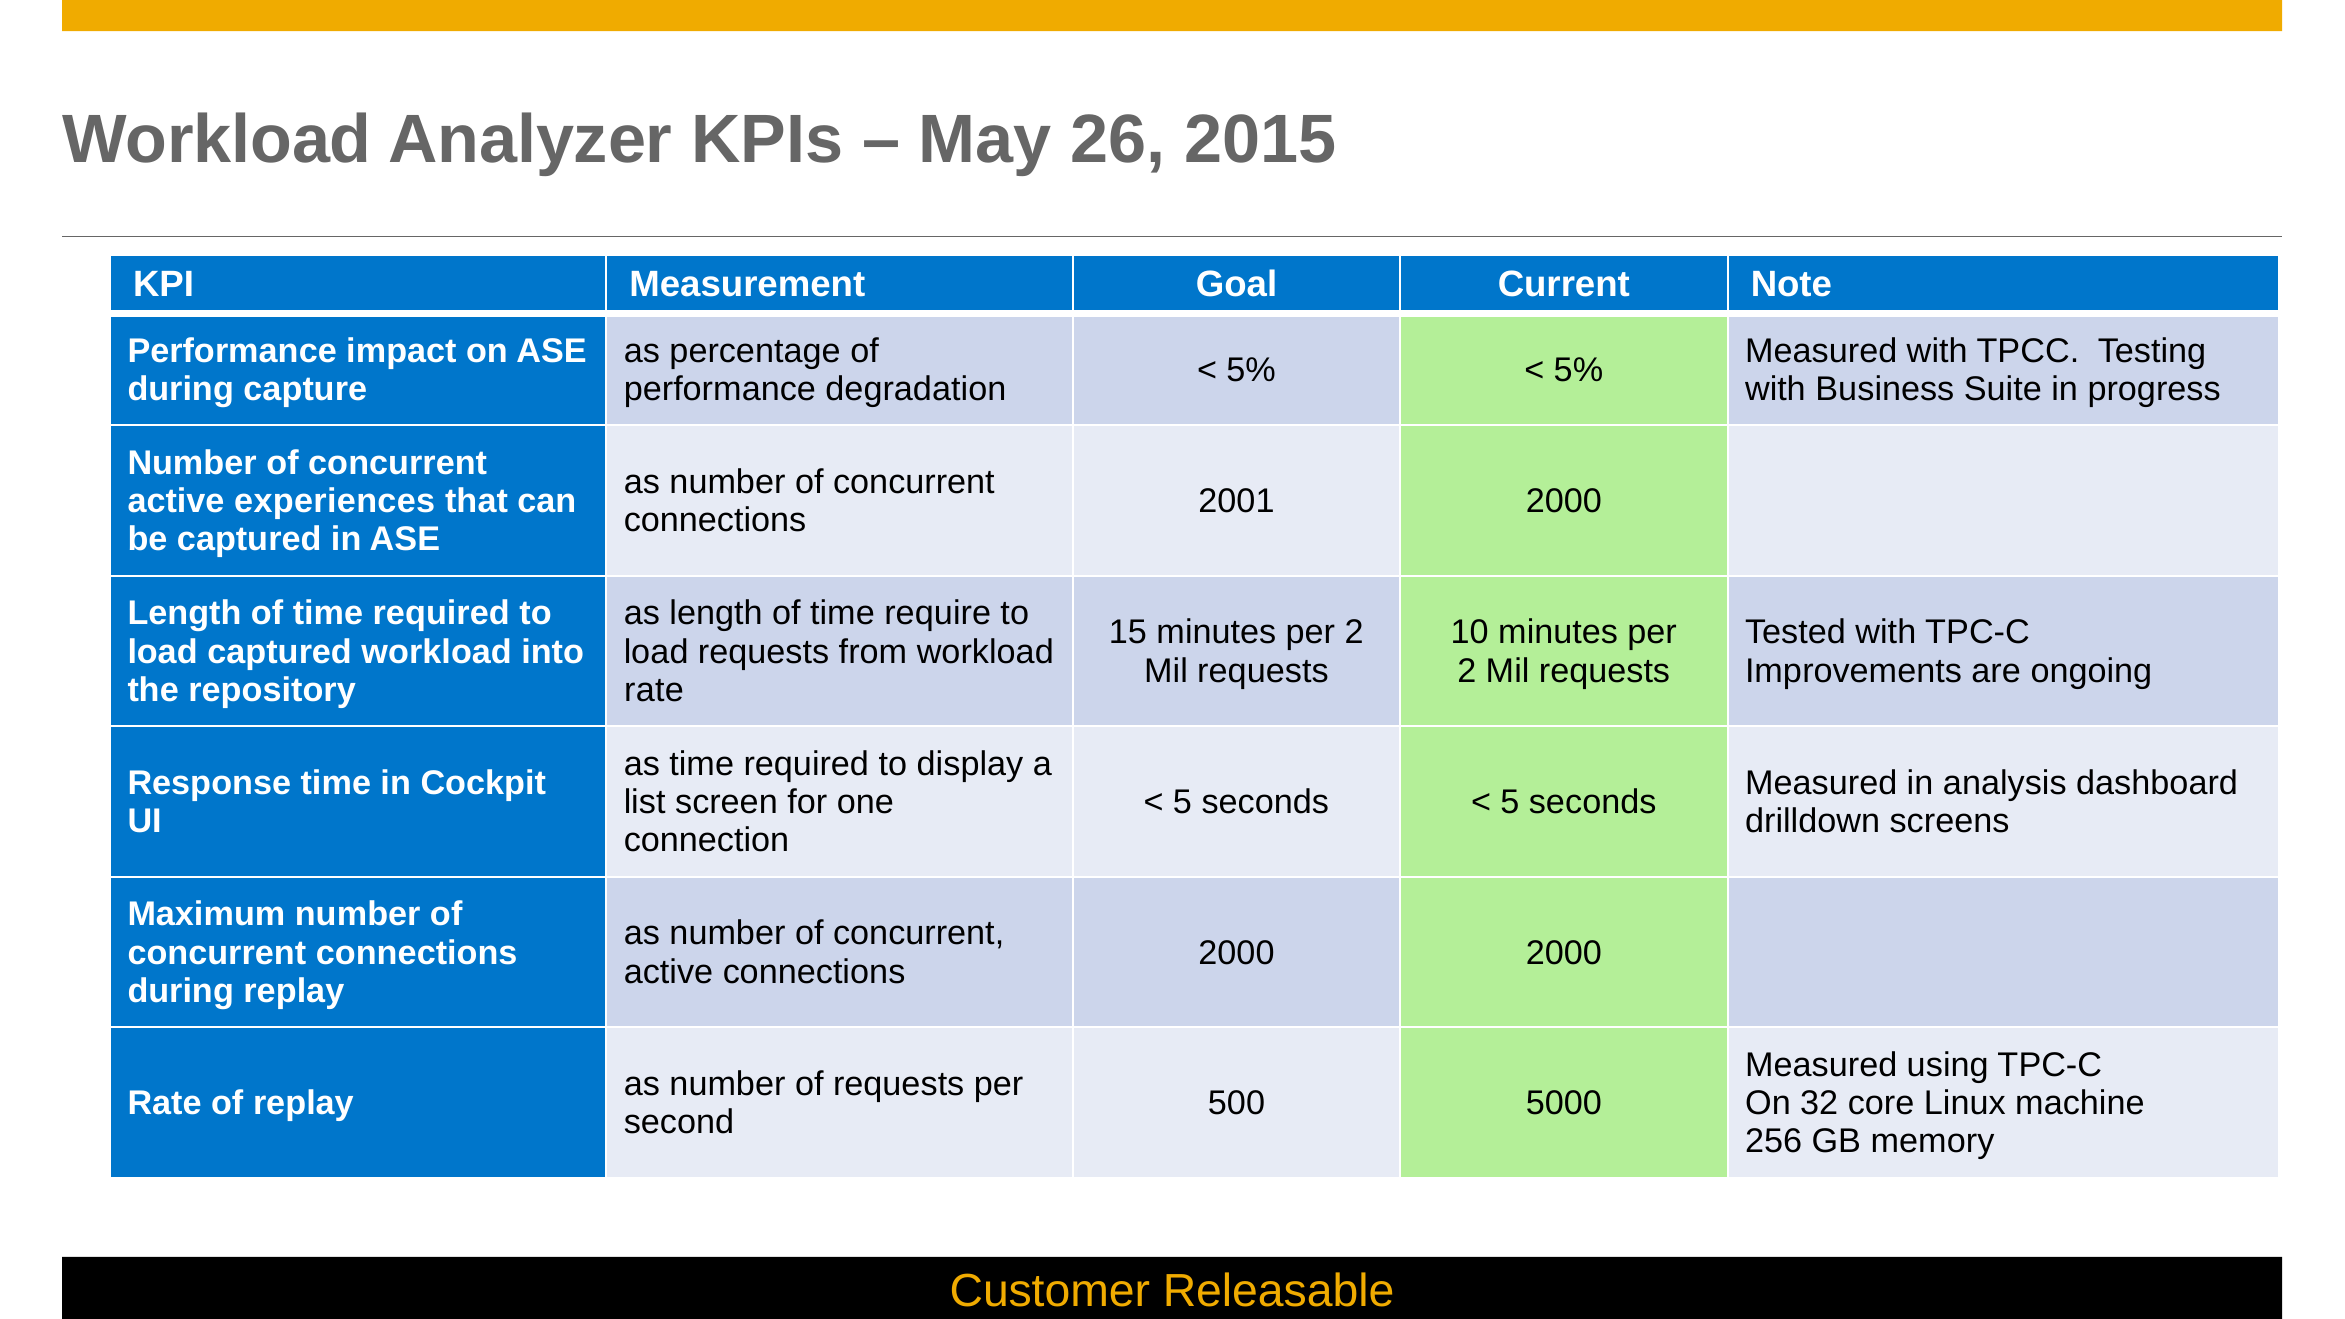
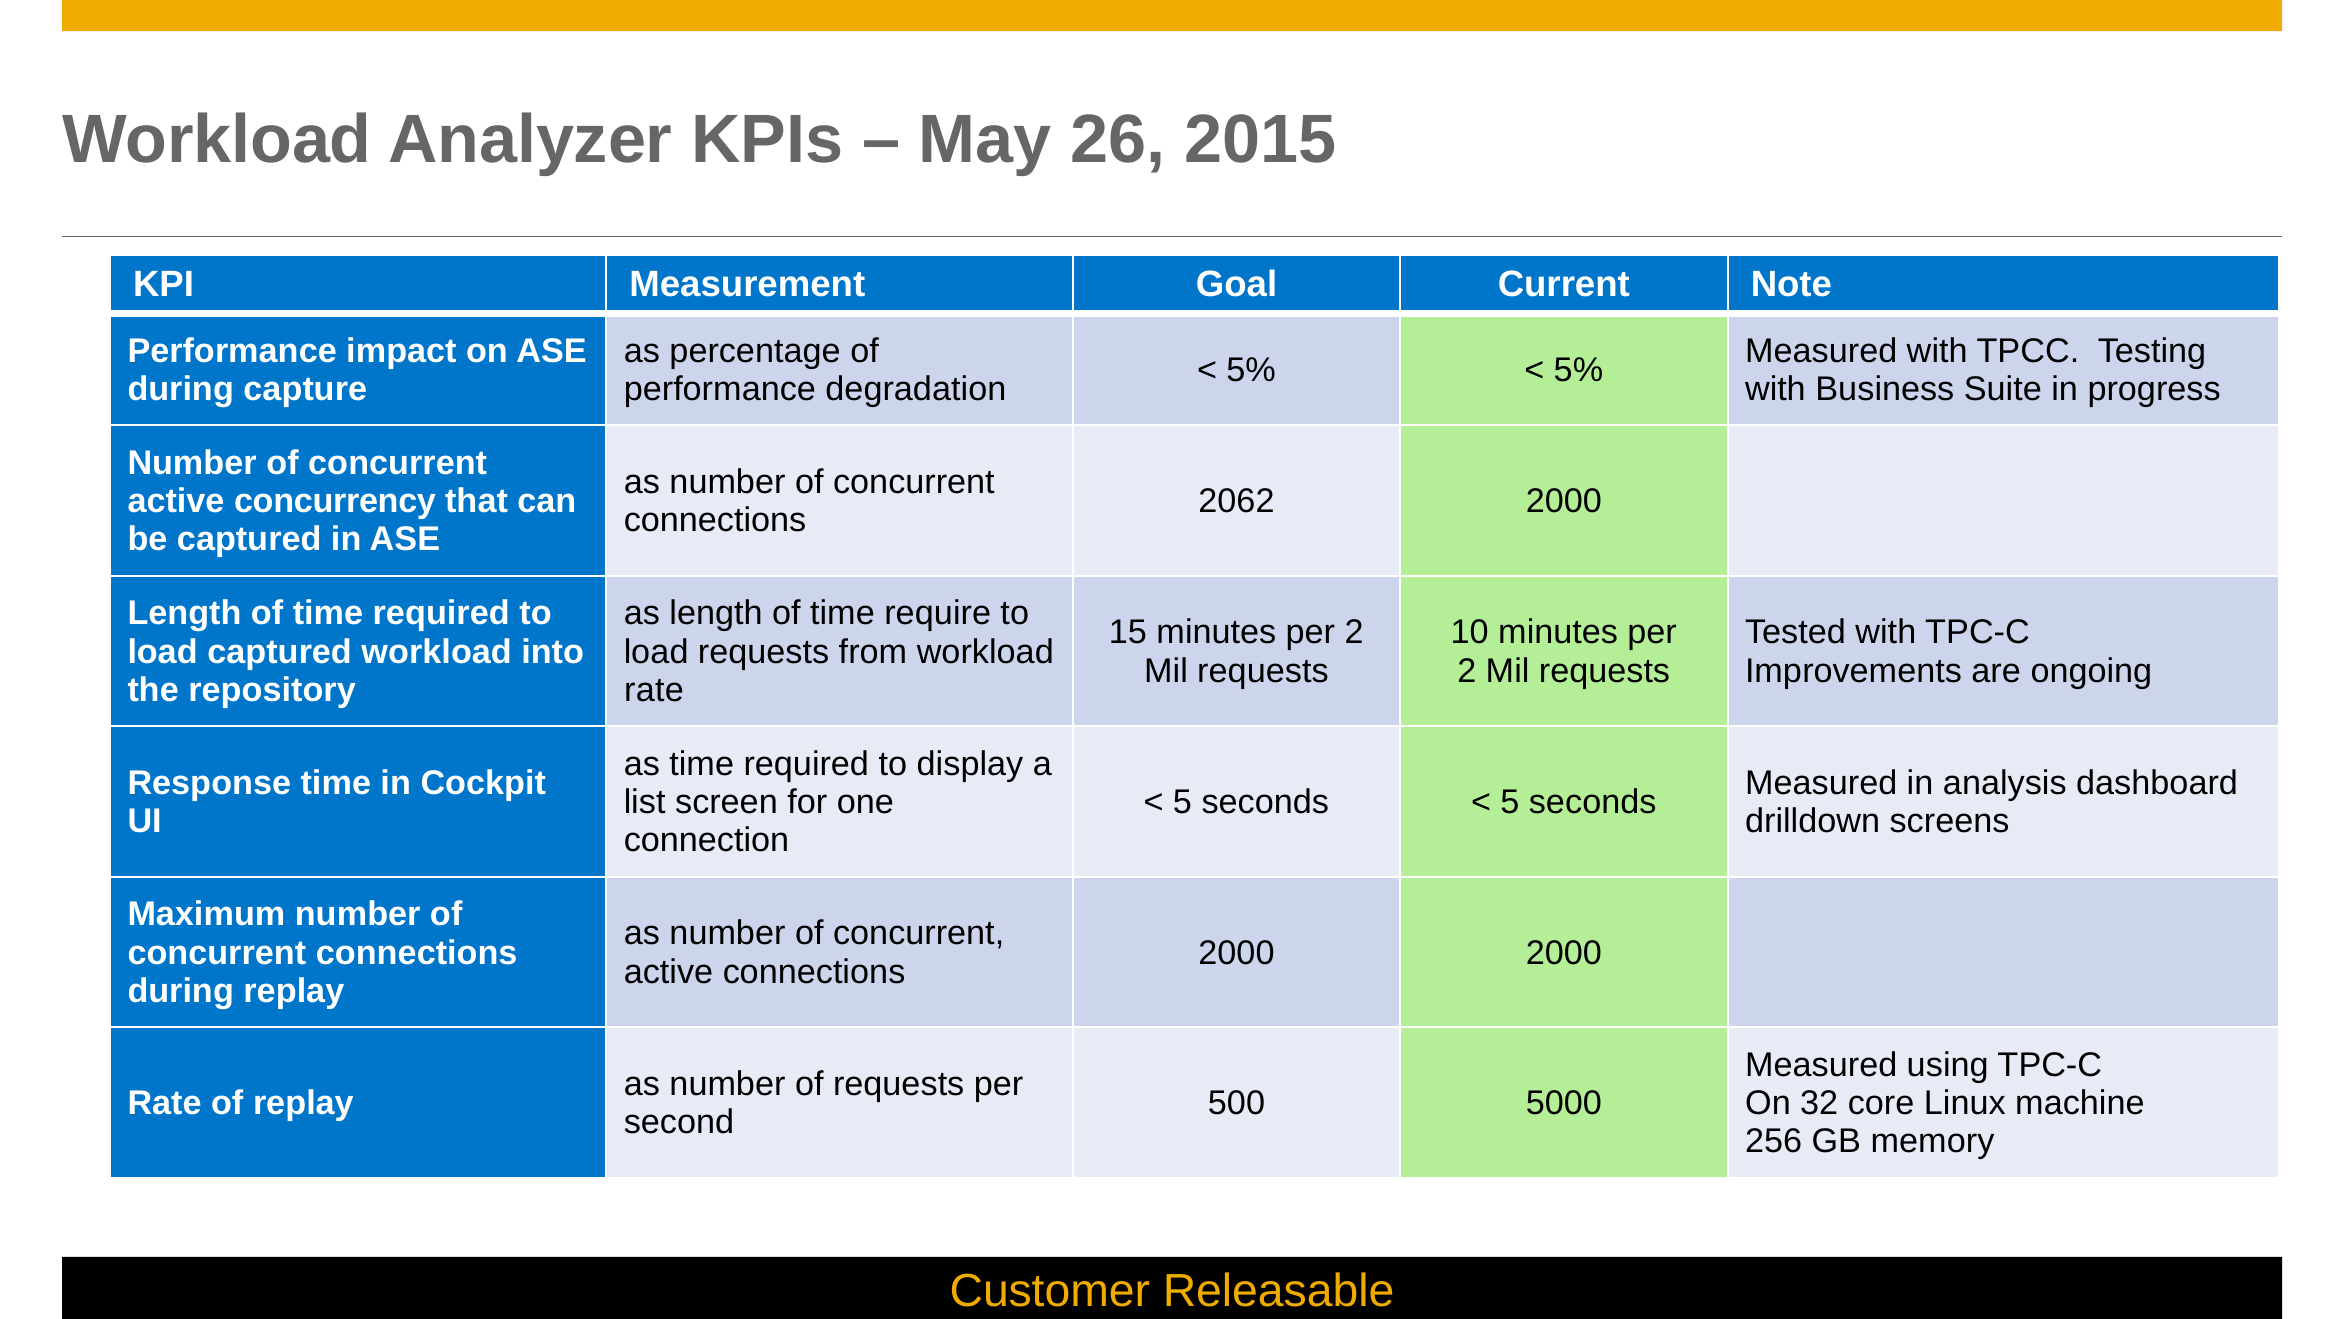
experiences: experiences -> concurrency
2001: 2001 -> 2062
